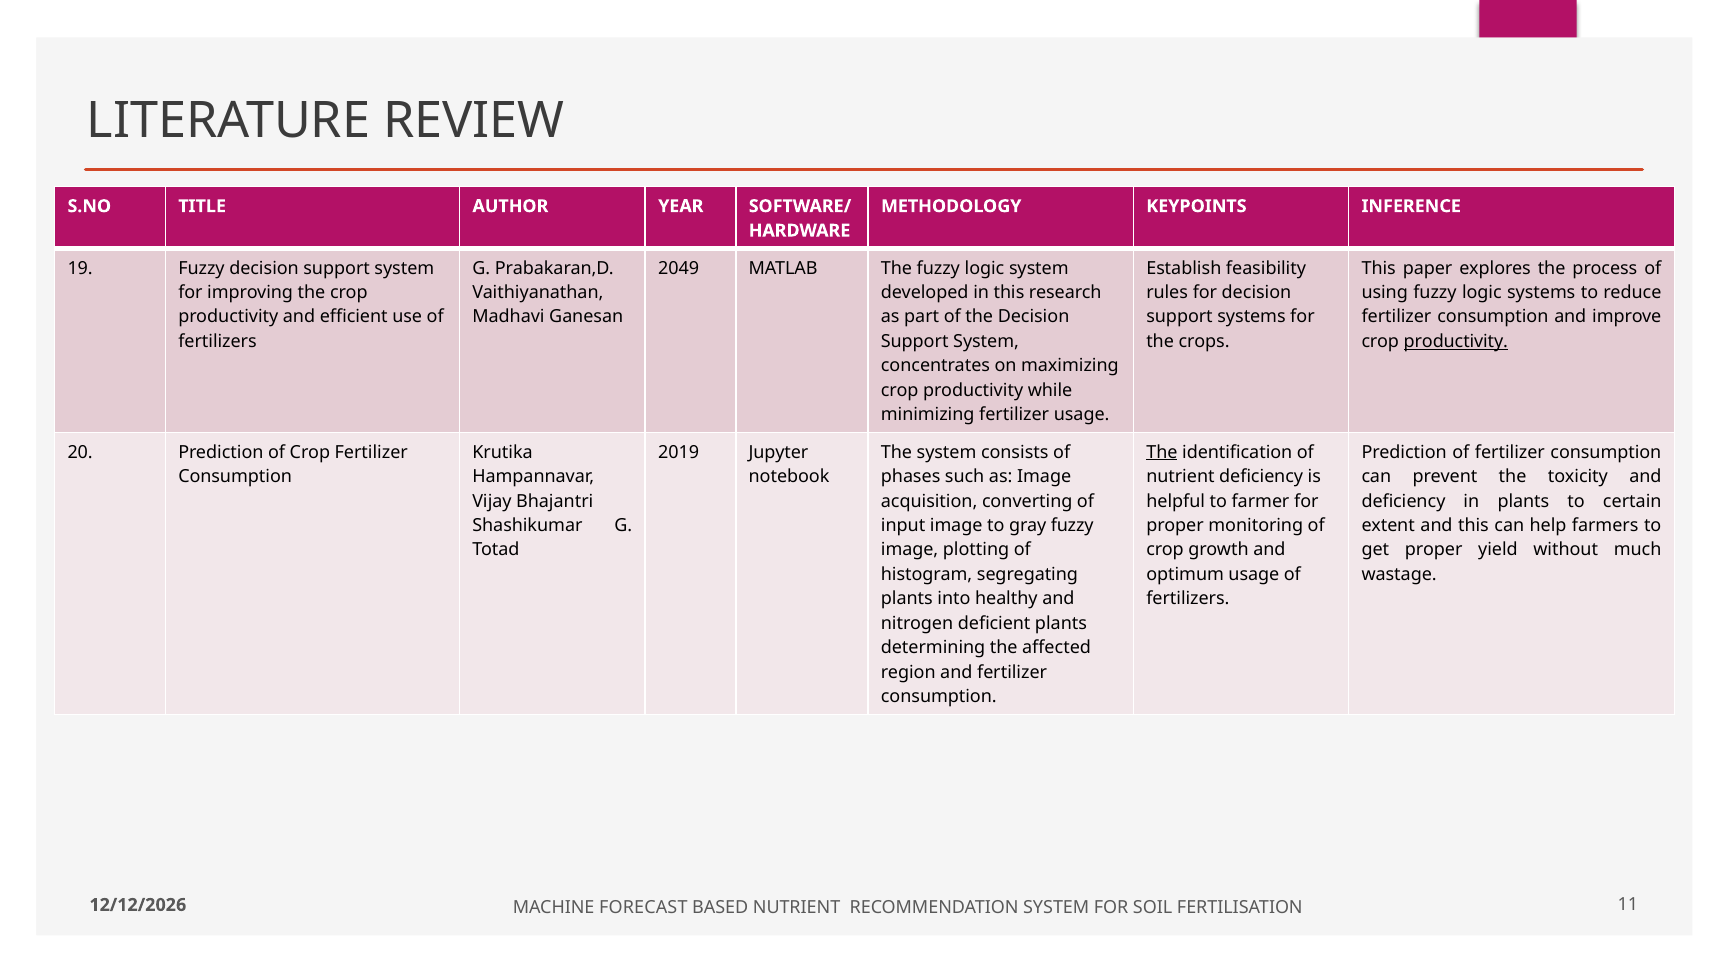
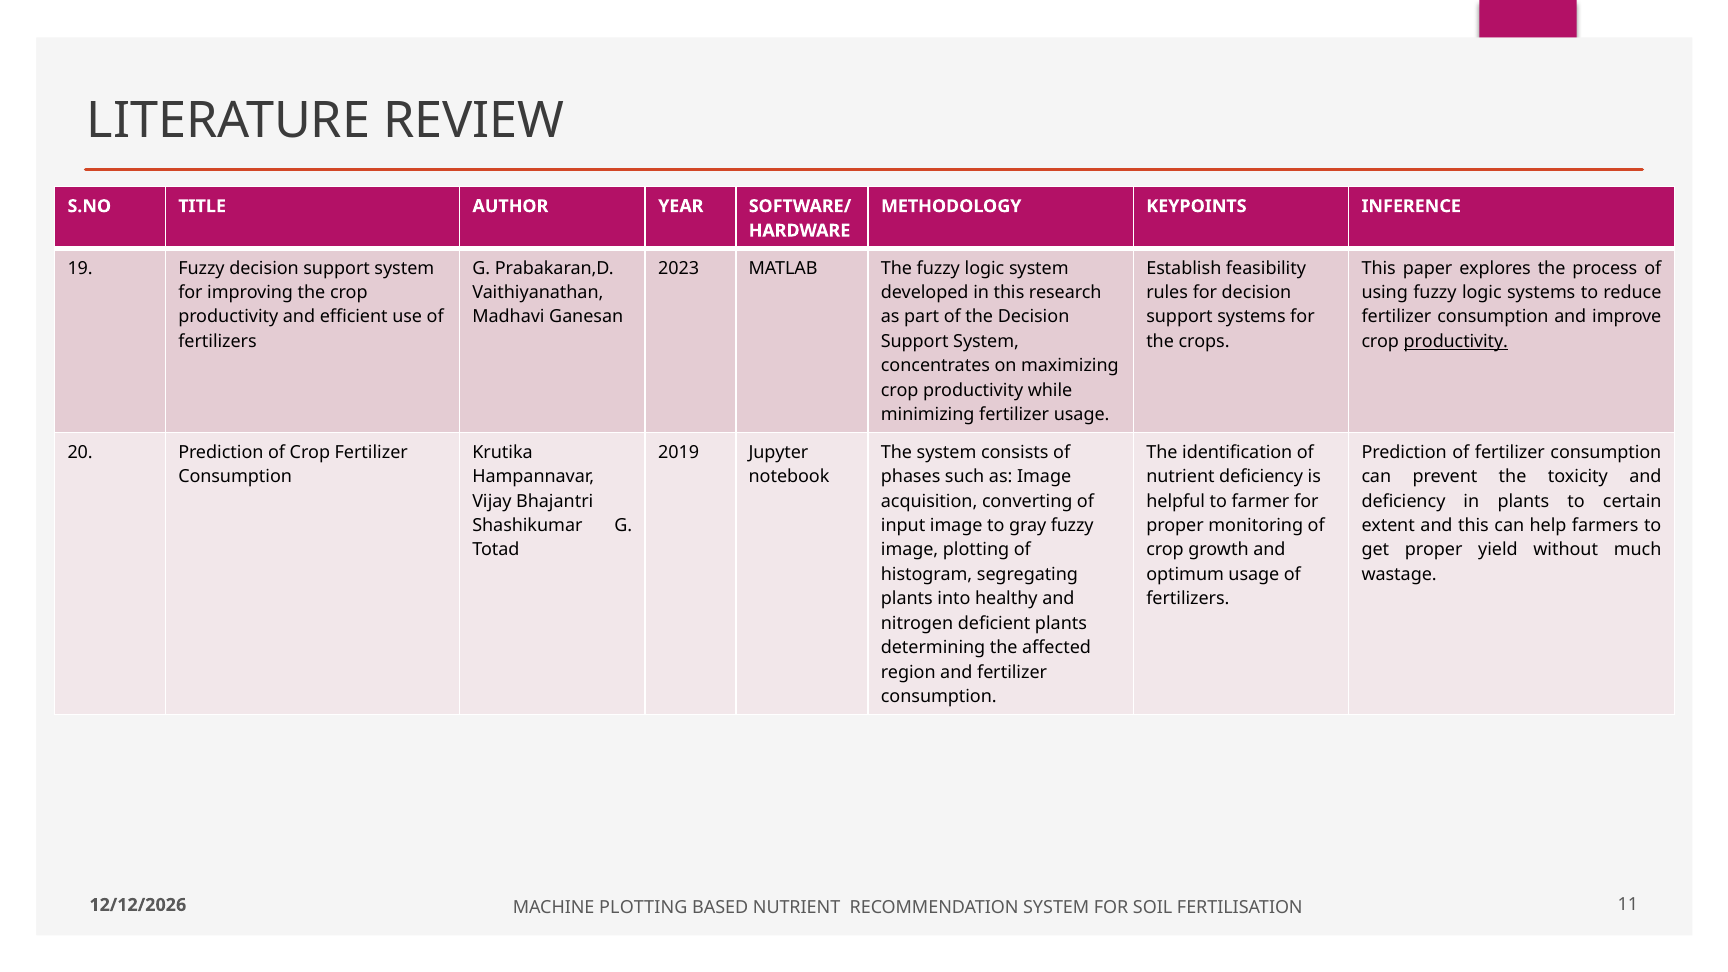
2049: 2049 -> 2023
The at (1162, 452) underline: present -> none
MACHINE FORECAST: FORECAST -> PLOTTING
